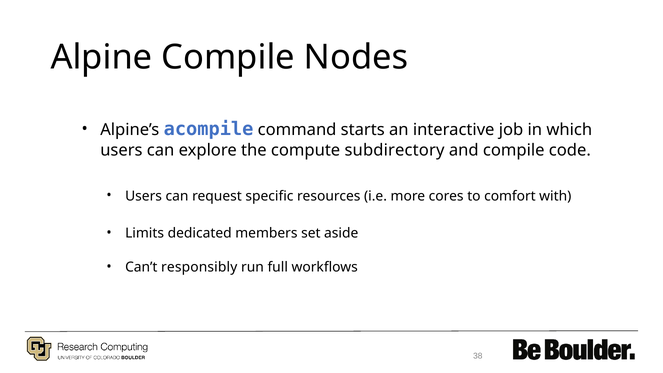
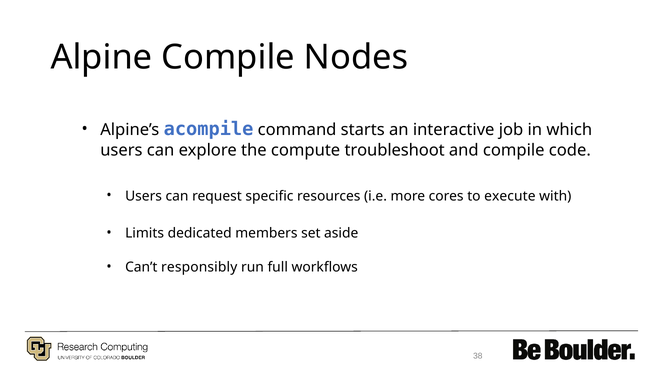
subdirectory: subdirectory -> troubleshoot
comfort: comfort -> execute
